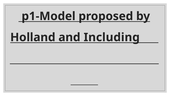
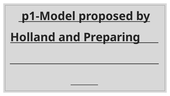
Including: Including -> Preparing
